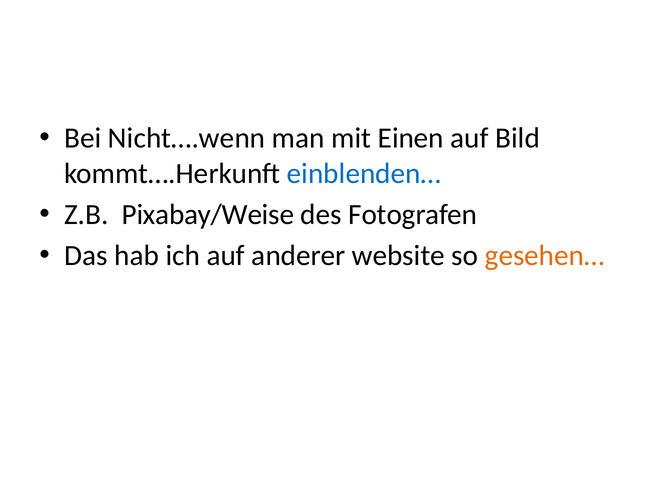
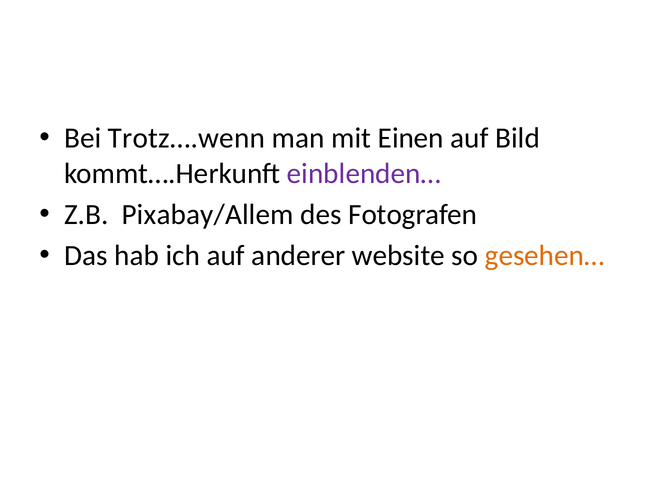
Nicht….wenn: Nicht….wenn -> Trotz….wenn
einblenden… colour: blue -> purple
Pixabay/Weise: Pixabay/Weise -> Pixabay/Allem
